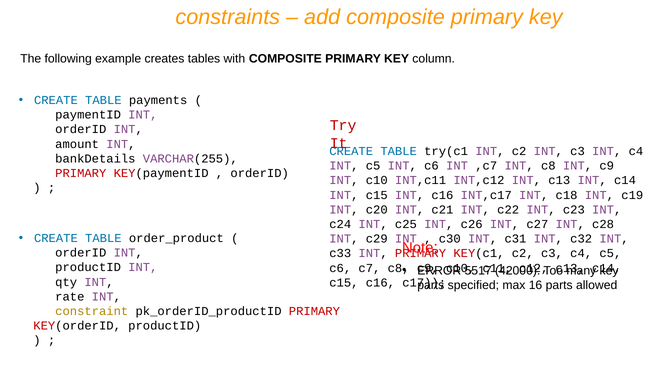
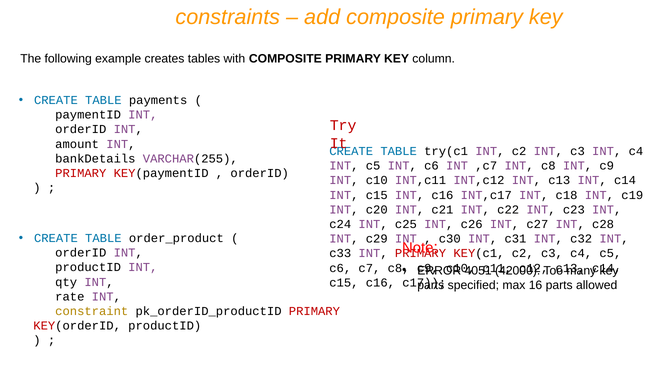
5517: 5517 -> 4051
